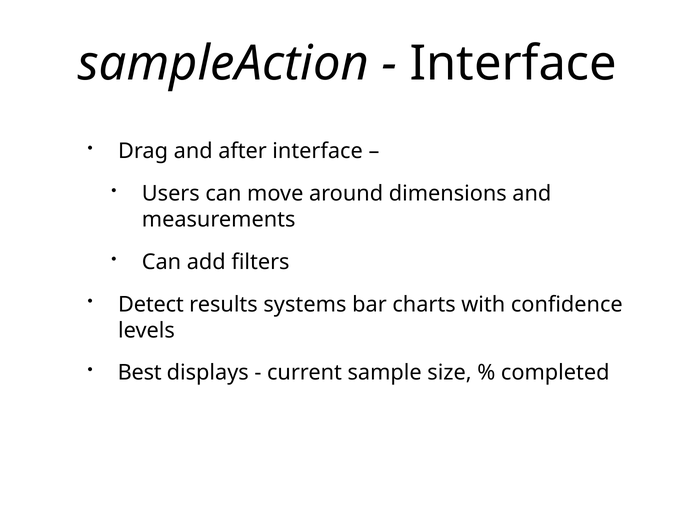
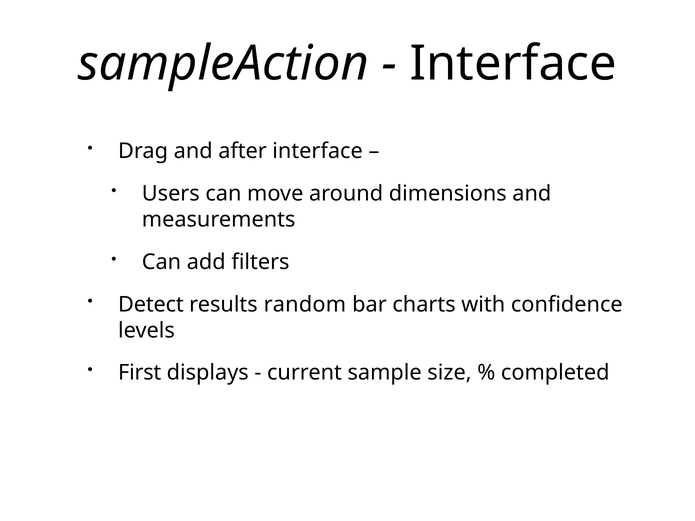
systems: systems -> random
Best: Best -> First
